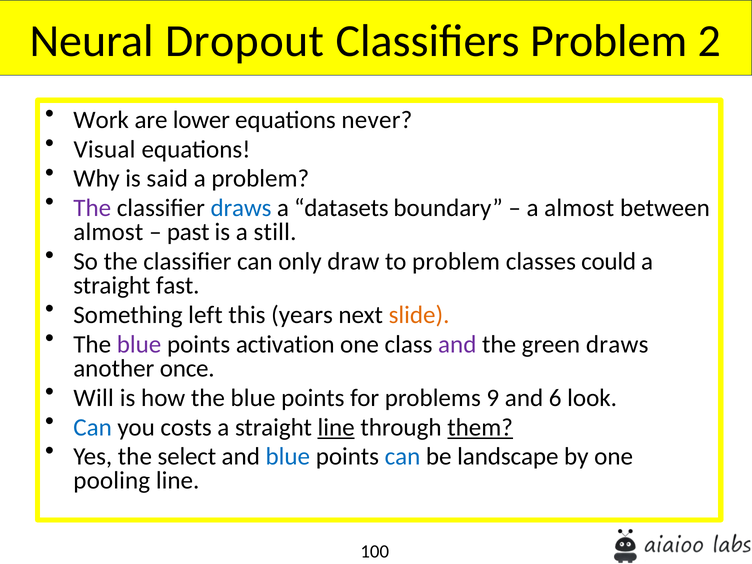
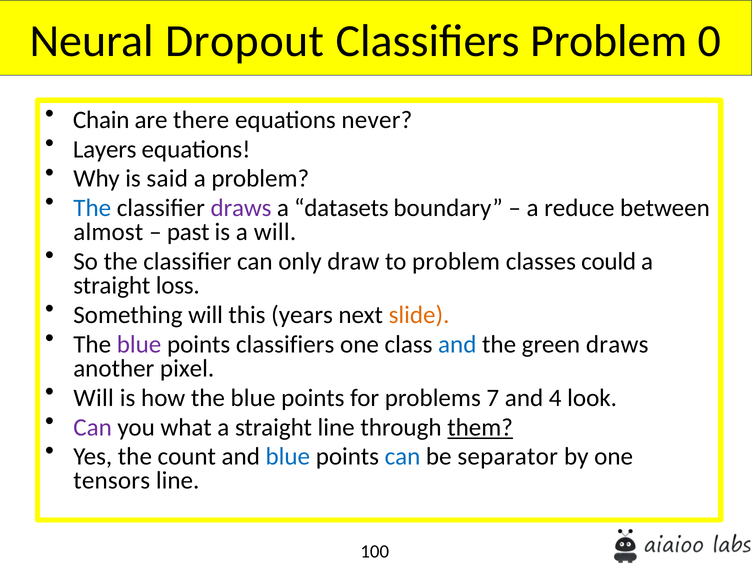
2: 2 -> 0
Work: Work -> Chain
lower: lower -> there
Visual: Visual -> Layers
The at (92, 208) colour: purple -> blue
draws at (241, 208) colour: blue -> purple
a almost: almost -> reduce
a still: still -> will
fast: fast -> loss
Something left: left -> will
points activation: activation -> classifiers
and at (457, 344) colour: purple -> blue
once: once -> pixel
9: 9 -> 7
6: 6 -> 4
Can at (93, 427) colour: blue -> purple
costs: costs -> what
line at (336, 427) underline: present -> none
select: select -> count
landscape: landscape -> separator
pooling: pooling -> tensors
